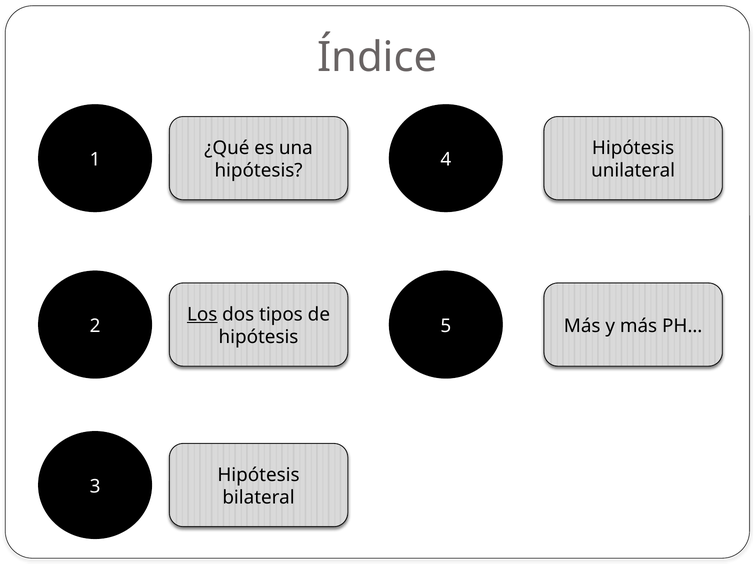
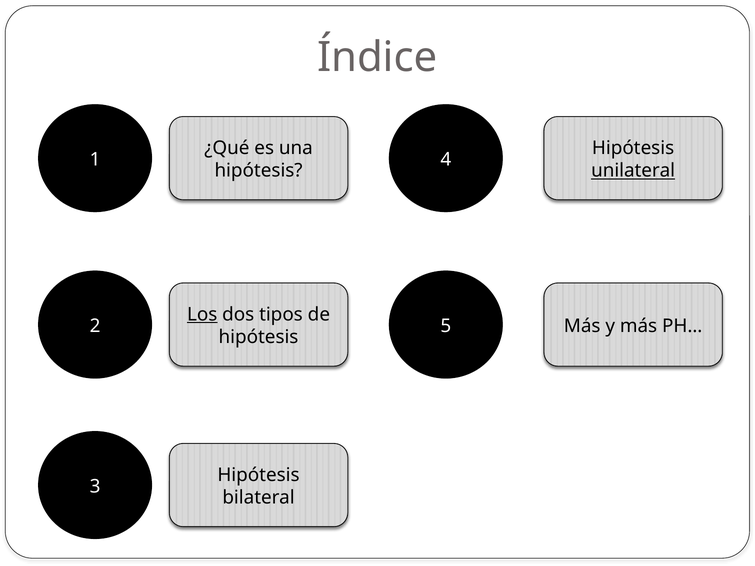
unilateral underline: none -> present
